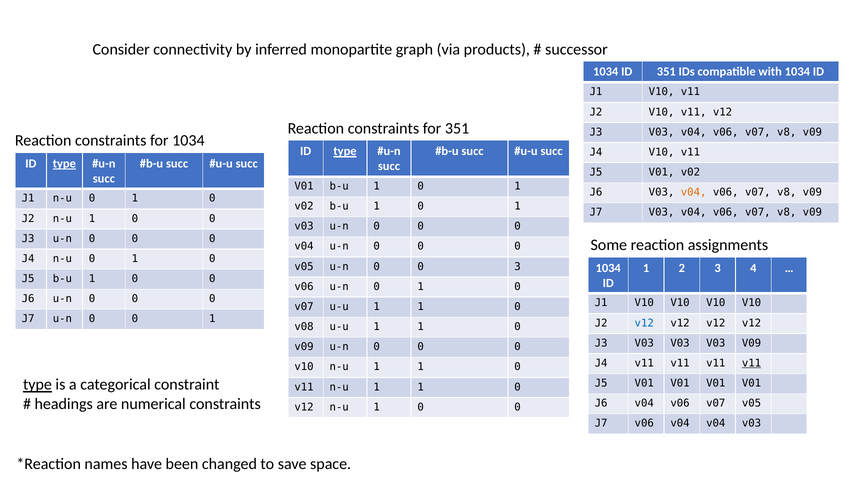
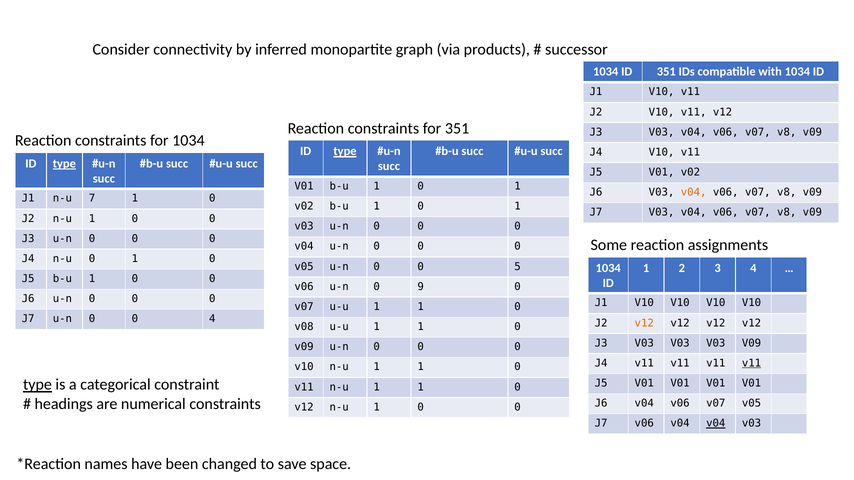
J1 n-u 0: 0 -> 7
0 3: 3 -> 5
u-n 0 1: 1 -> 9
0 0 1: 1 -> 4
v12 at (644, 323) colour: blue -> orange
v04 at (716, 424) underline: none -> present
